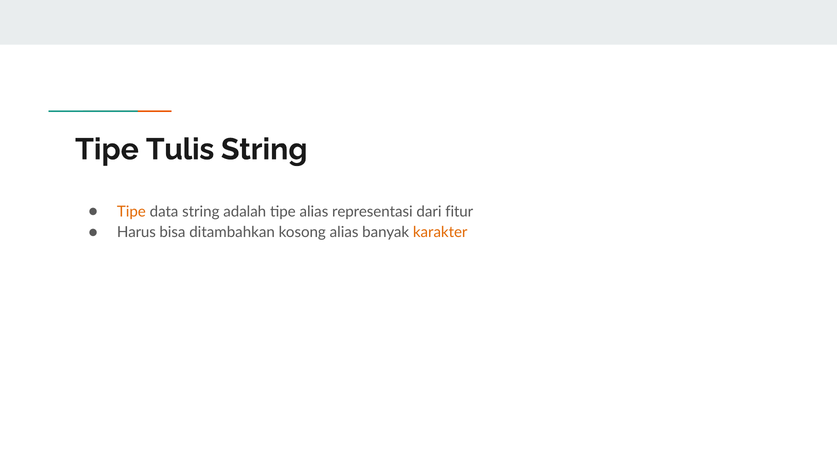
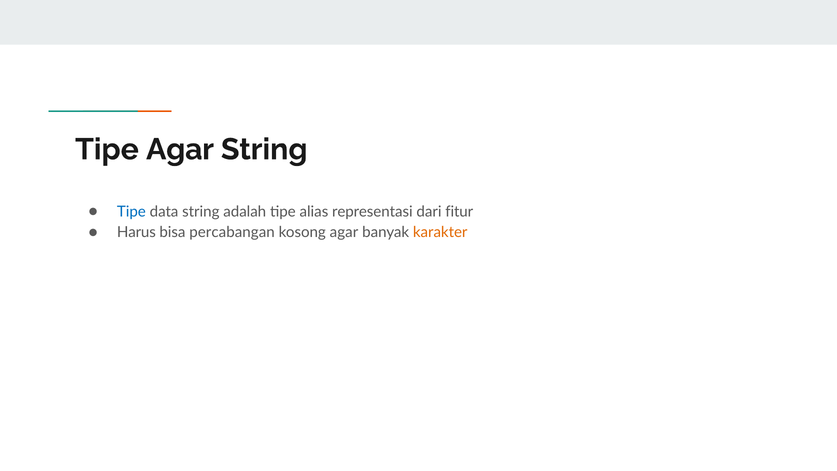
Tipe Tulis: Tulis -> Agar
Tipe at (131, 212) colour: orange -> blue
ditambahkan: ditambahkan -> percabangan
kosong alias: alias -> agar
